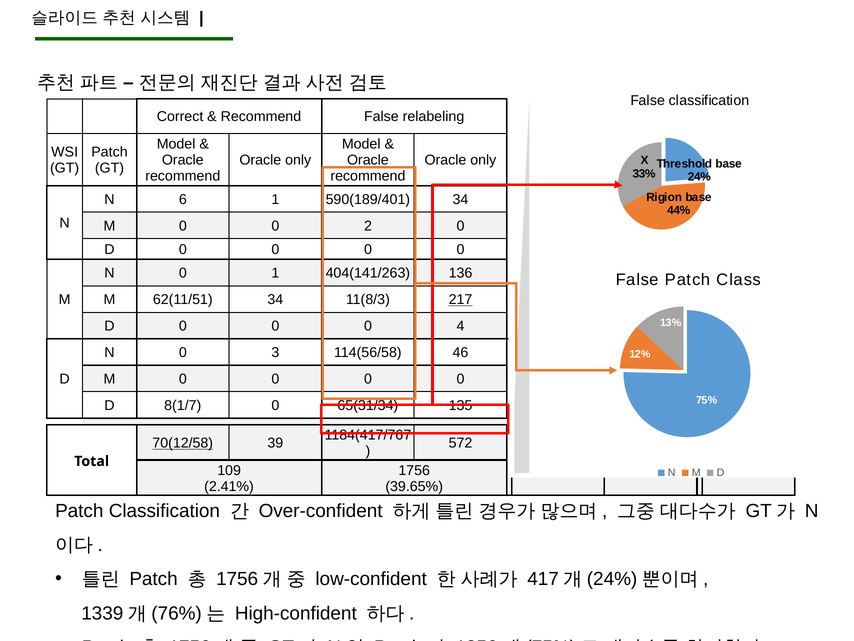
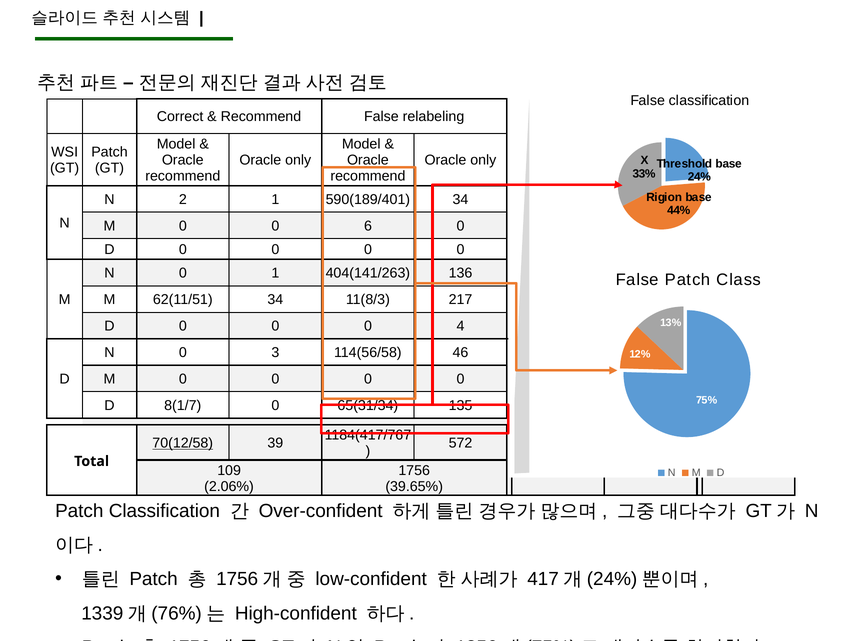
6: 6 -> 2
2: 2 -> 6
217 underline: present -> none
2.41%: 2.41% -> 2.06%
